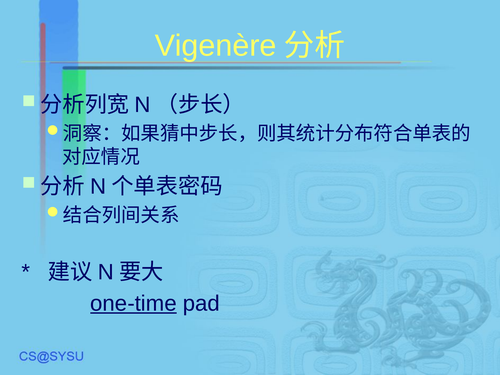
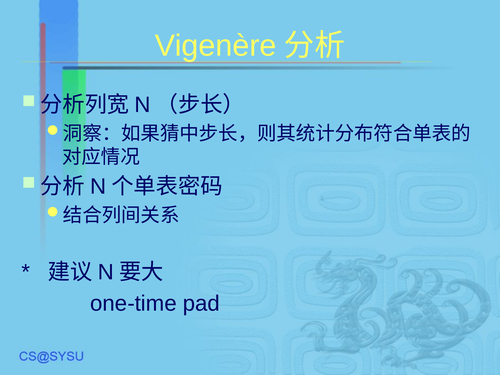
one-time underline: present -> none
